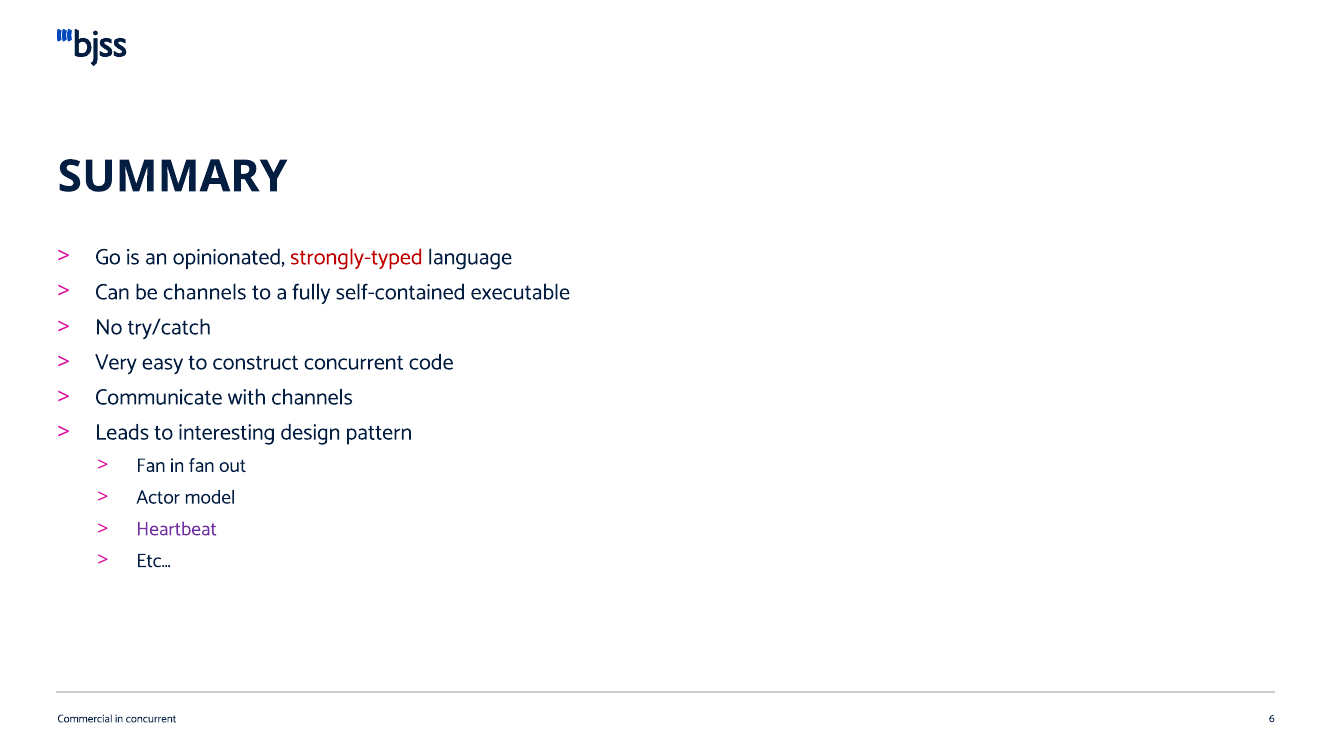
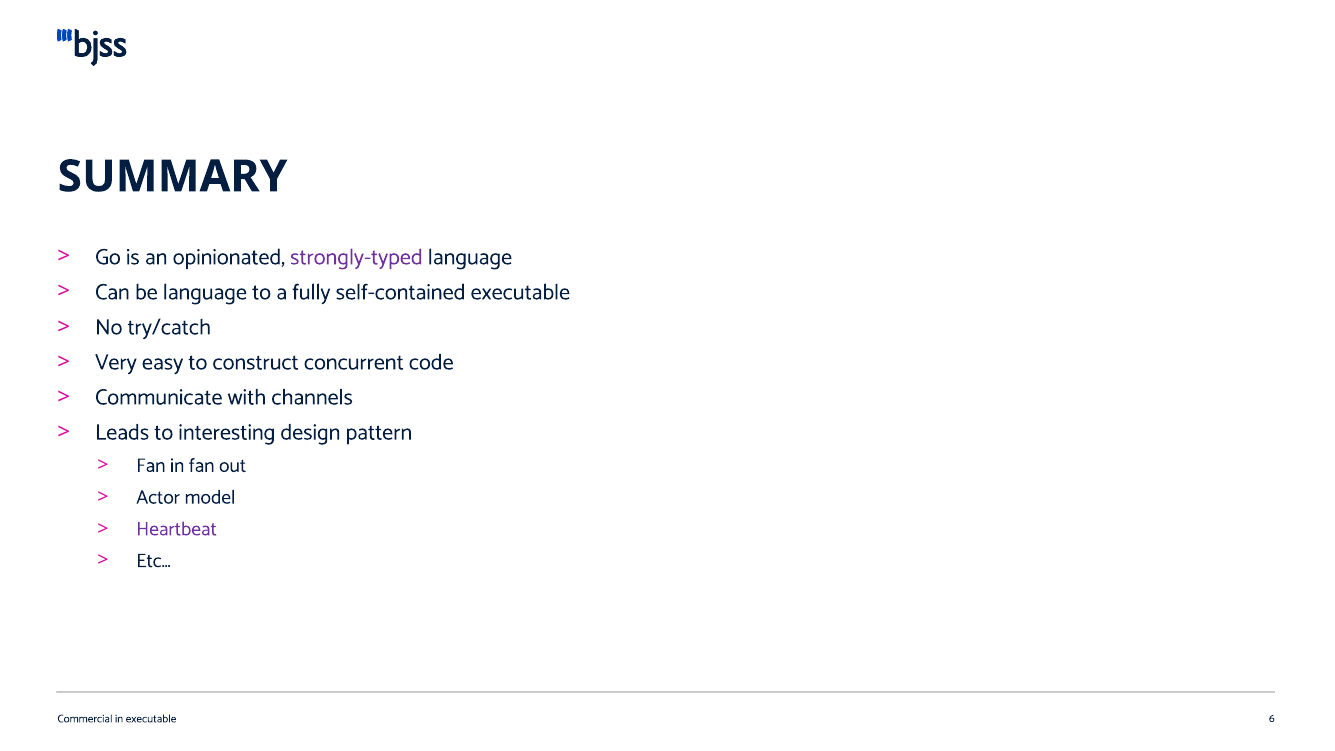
strongly-typed colour: red -> purple
be channels: channels -> language
in concurrent: concurrent -> executable
